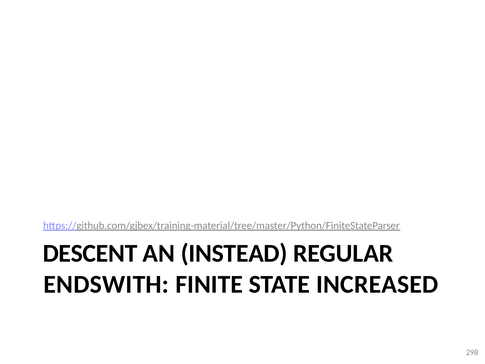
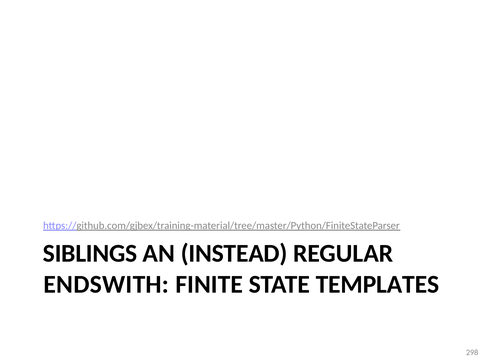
DESCENT: DESCENT -> SIBLINGS
INCREASED: INCREASED -> TEMPLATES
